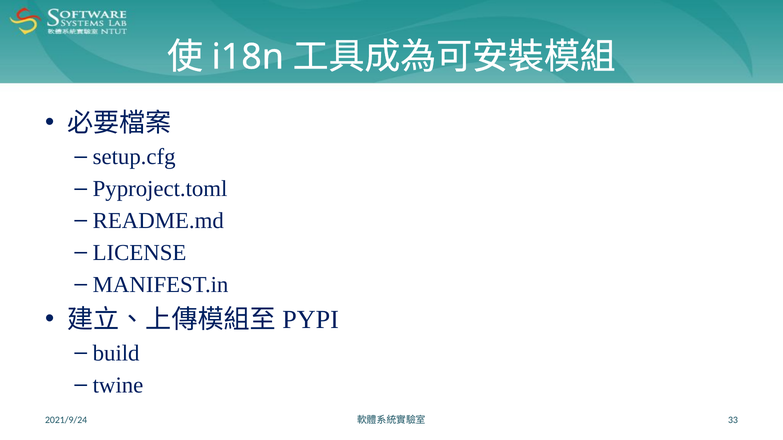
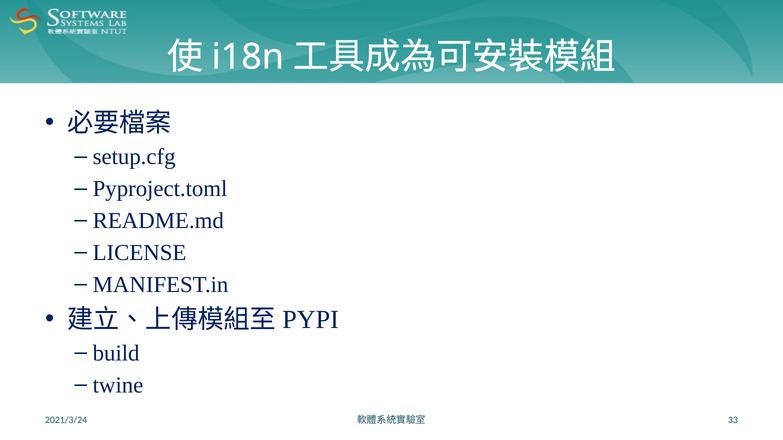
2021/9/24: 2021/9/24 -> 2021/3/24
